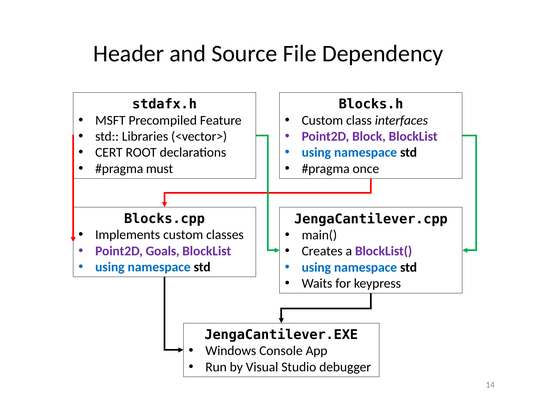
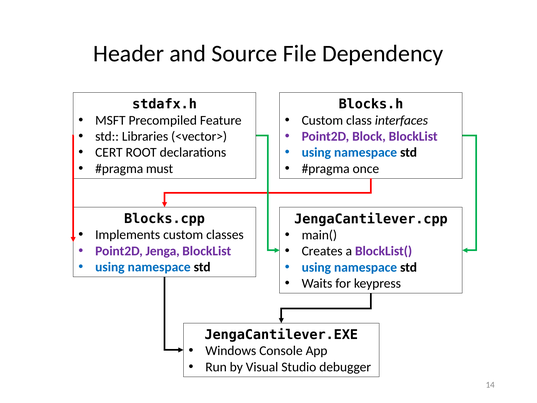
Goals: Goals -> Jenga
